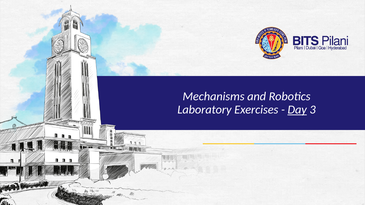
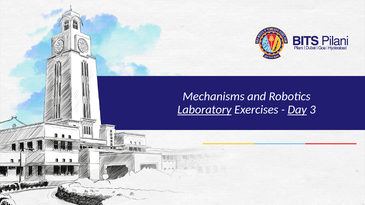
Laboratory underline: none -> present
